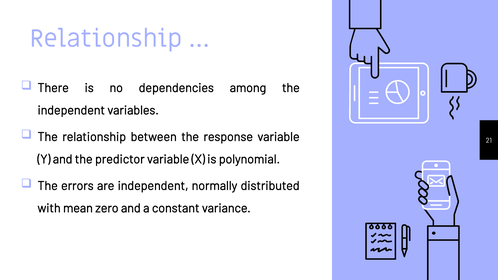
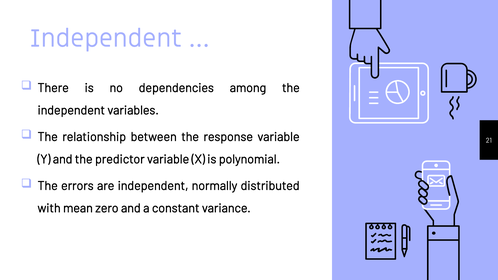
Relationship at (106, 39): Relationship -> Independent
